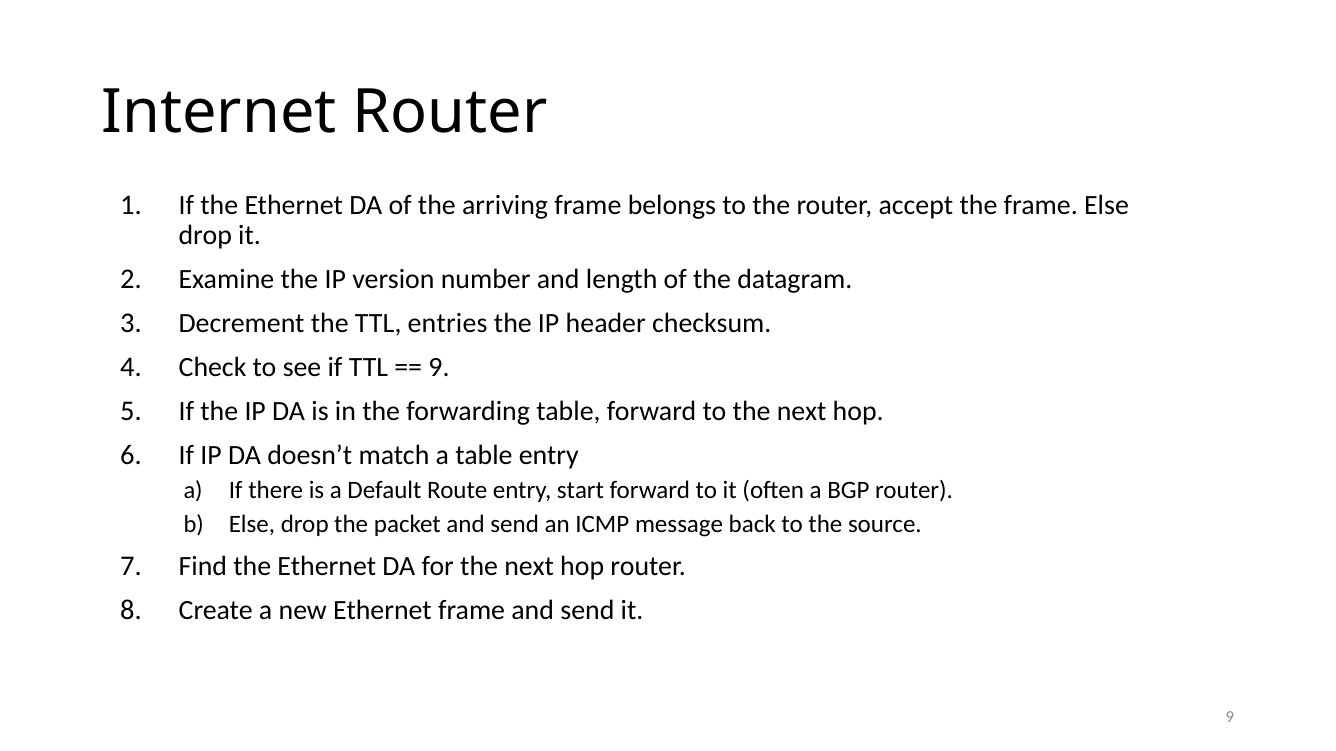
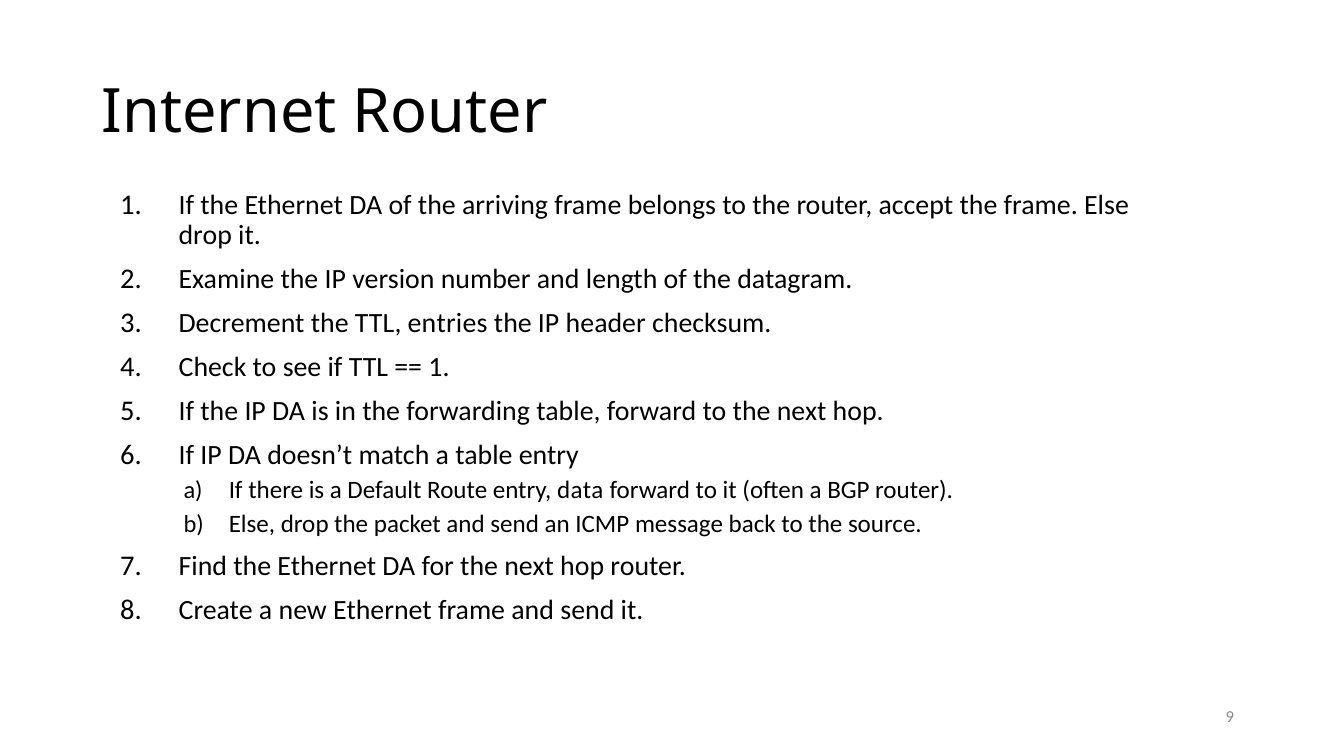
9 at (439, 367): 9 -> 1
start: start -> data
